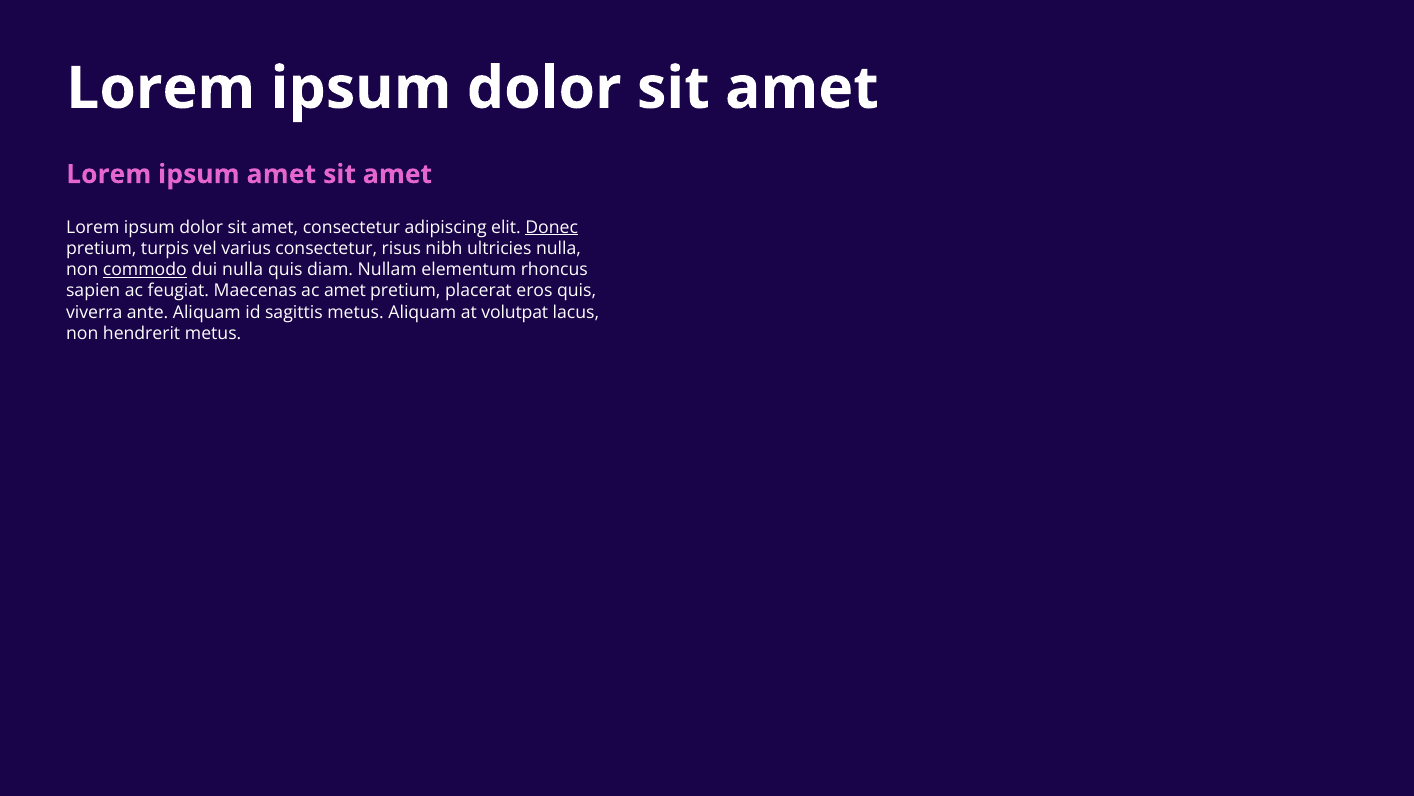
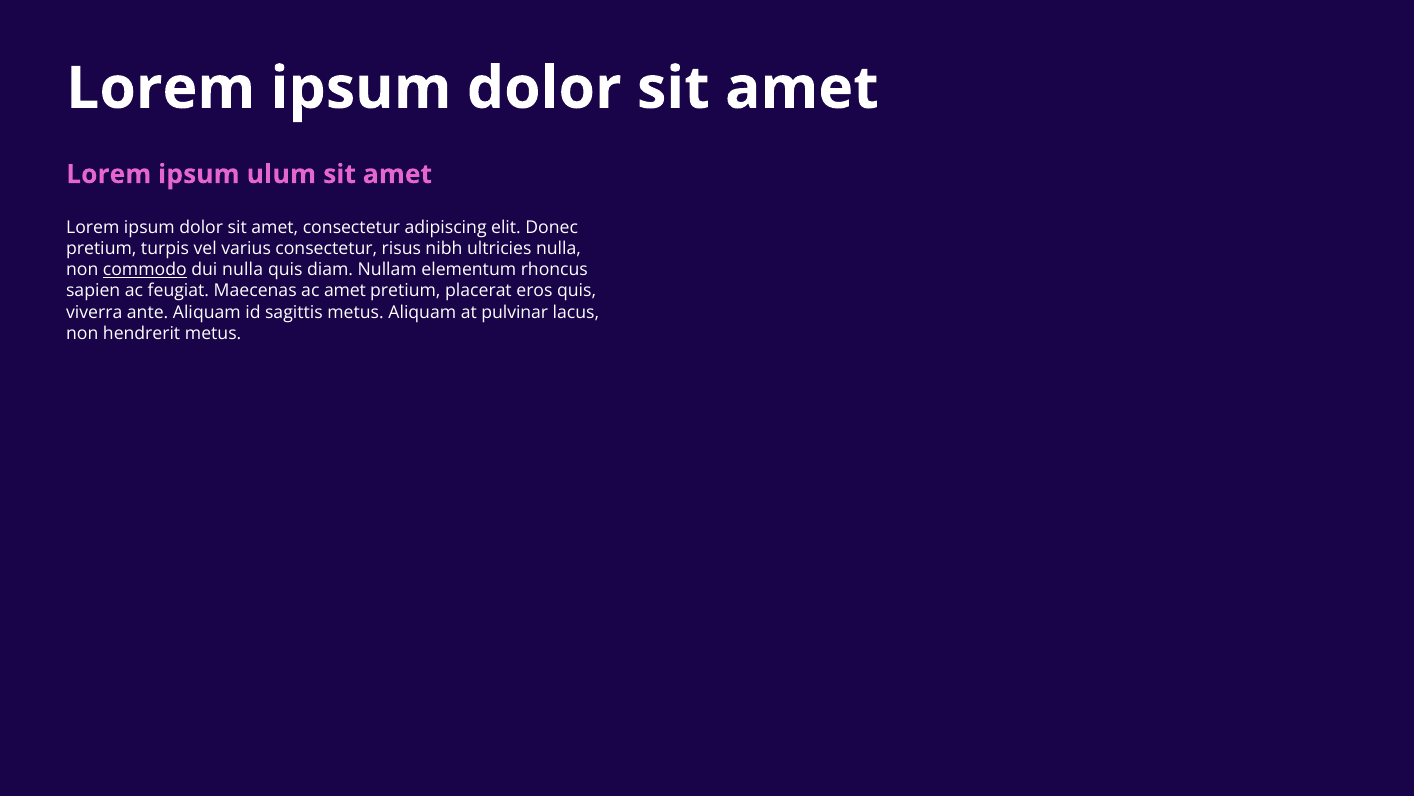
ipsum amet: amet -> ulum
Donec underline: present -> none
volutpat: volutpat -> pulvinar
